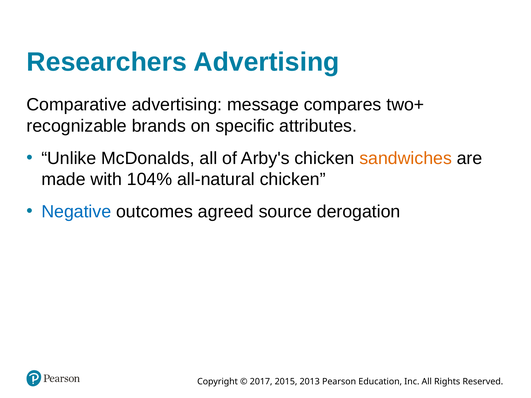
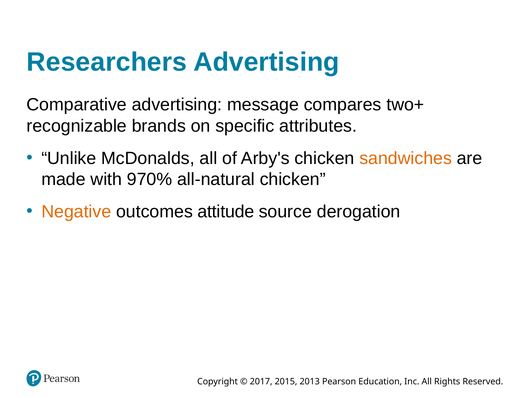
104%: 104% -> 970%
Negative colour: blue -> orange
agreed: agreed -> attitude
